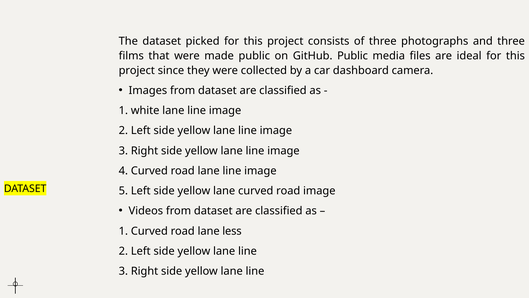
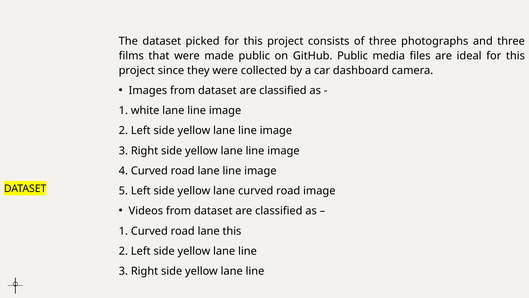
lane less: less -> this
